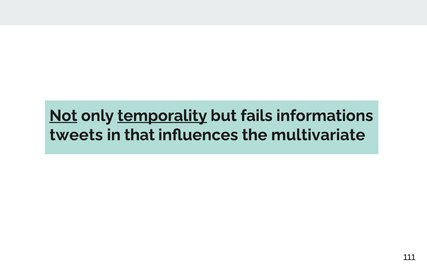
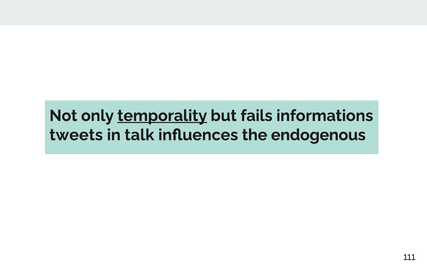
Not underline: present -> none
that: that -> talk
multivariate: multivariate -> endogenous
